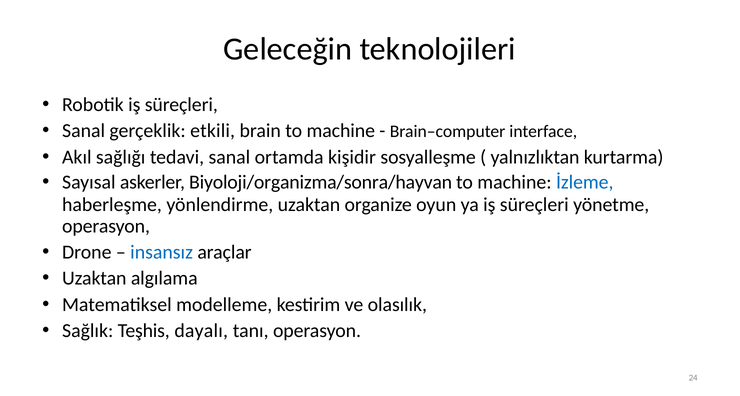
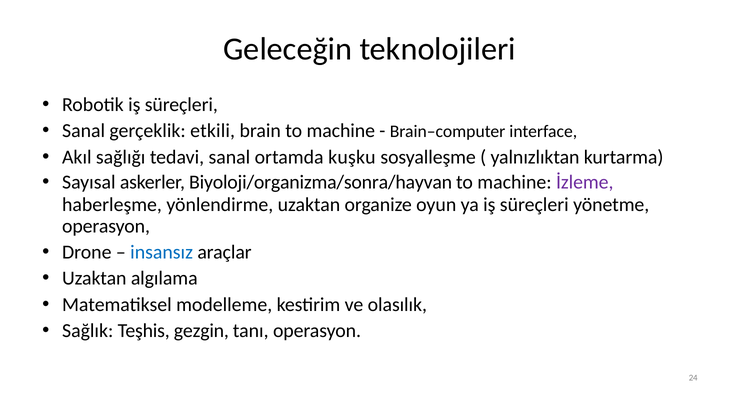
kişidir: kişidir -> kuşku
İzleme colour: blue -> purple
dayalı: dayalı -> gezgin
